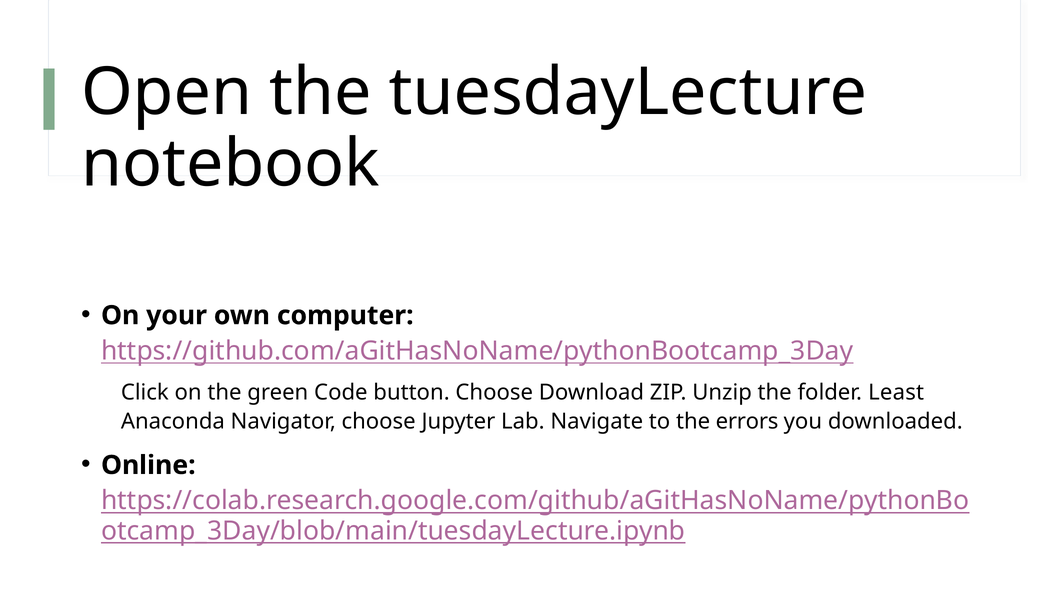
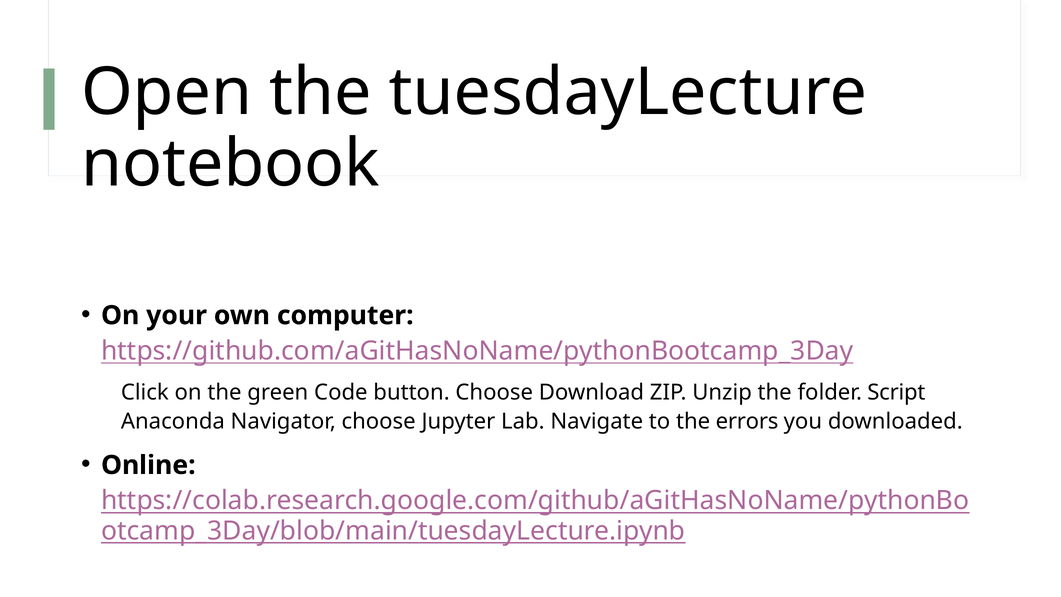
Least: Least -> Script
